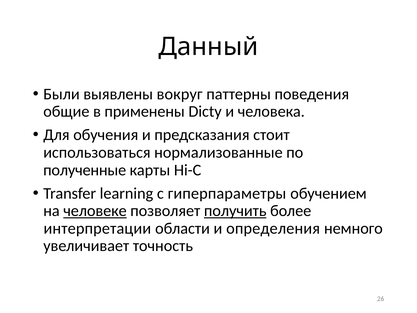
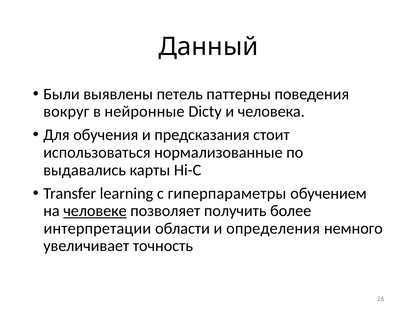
вокруг: вокруг -> петель
общие: общие -> вокруг
применены: применены -> нейронные
полученные: полученные -> выдавались
получить underline: present -> none
